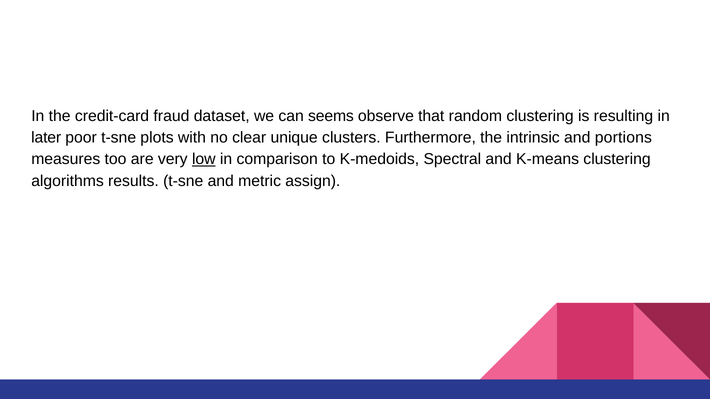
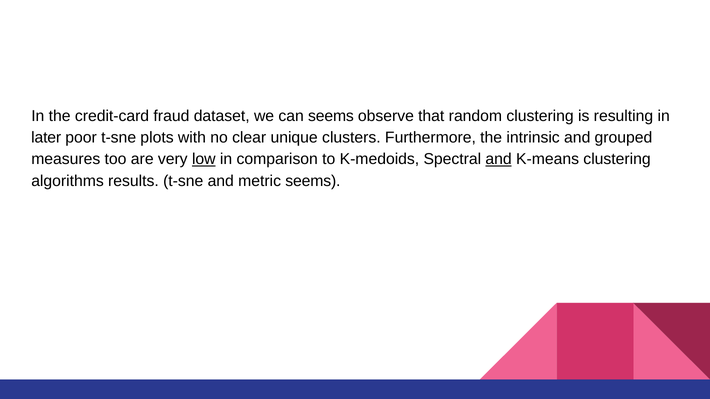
portions: portions -> grouped
and at (499, 159) underline: none -> present
metric assign: assign -> seems
